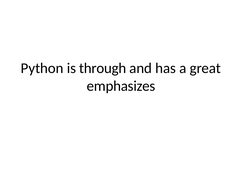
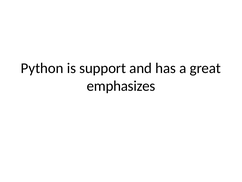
through: through -> support
